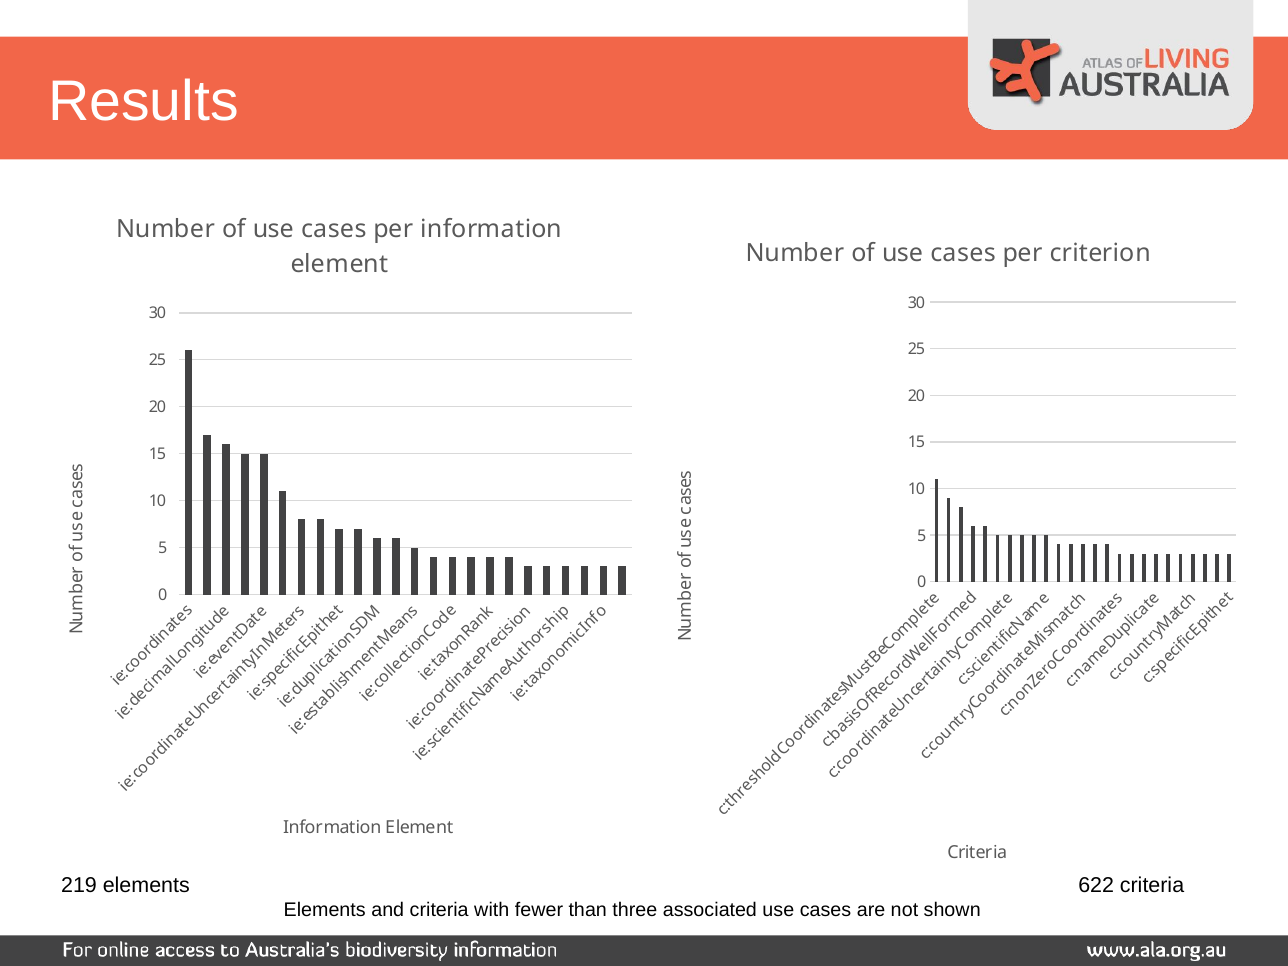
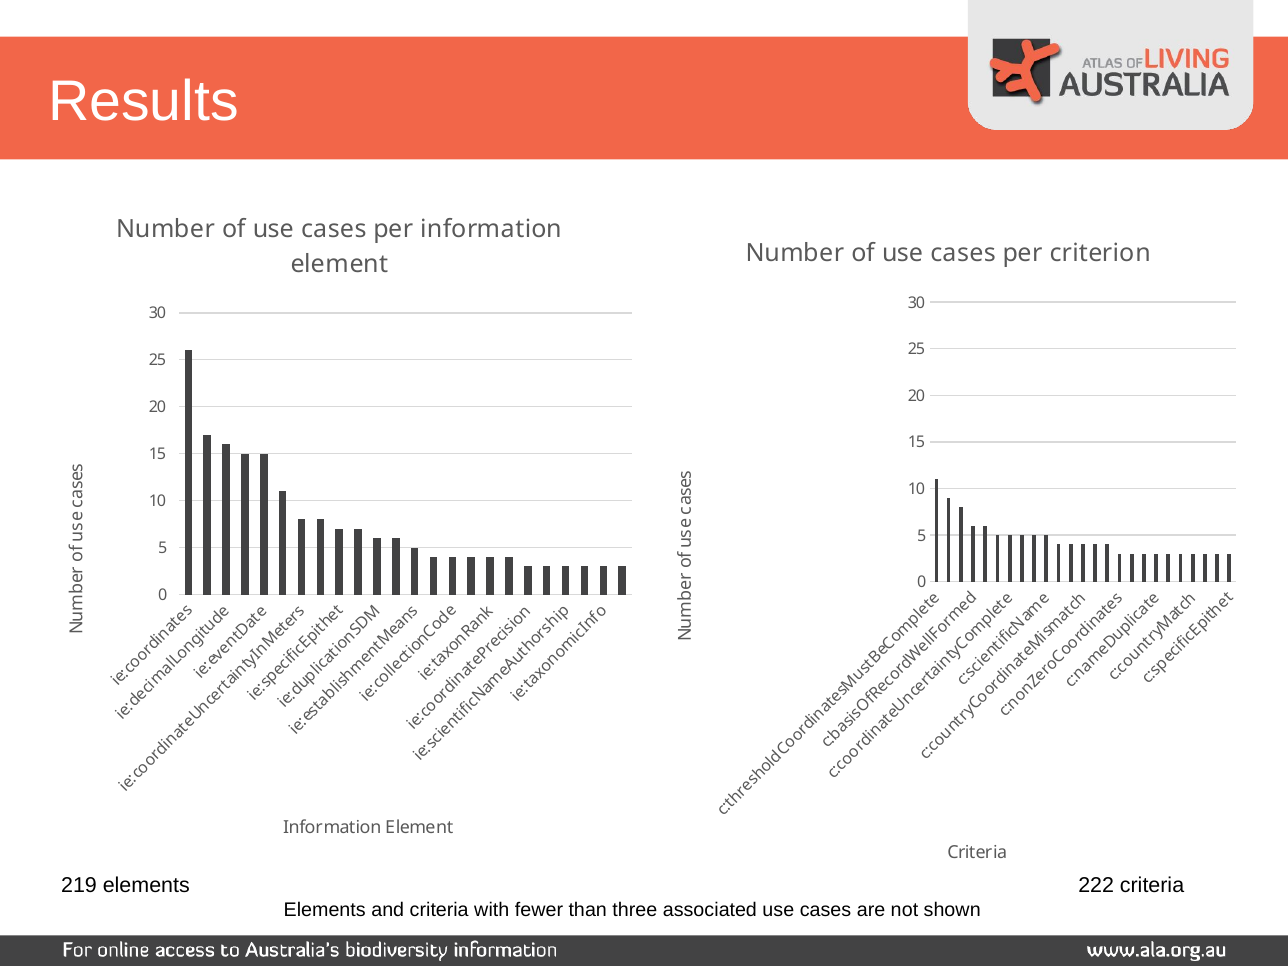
622: 622 -> 222
